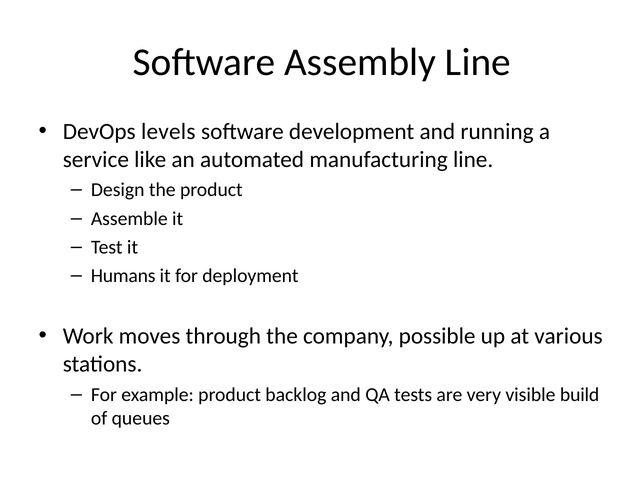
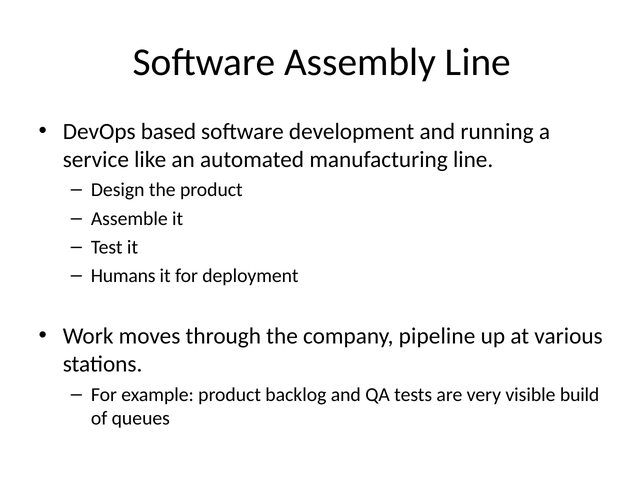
levels: levels -> based
possible: possible -> pipeline
